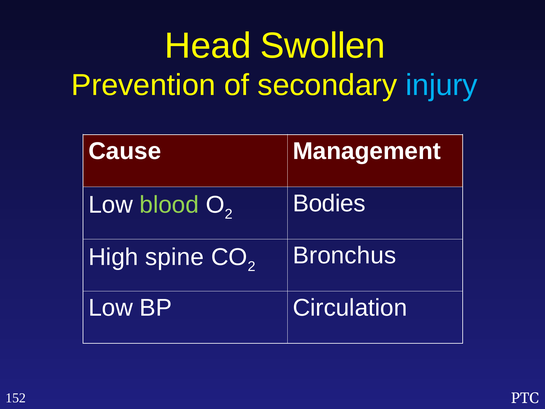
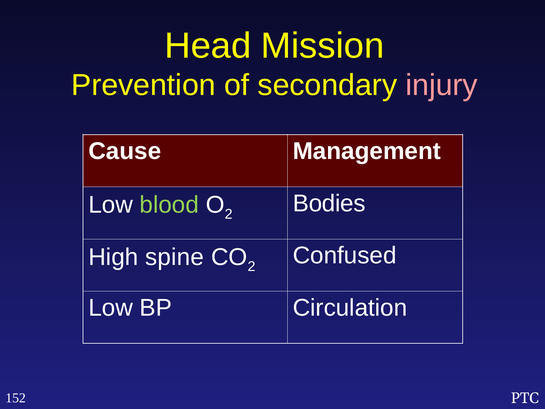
Swollen: Swollen -> Mission
injury colour: light blue -> pink
Bronchus: Bronchus -> Confused
